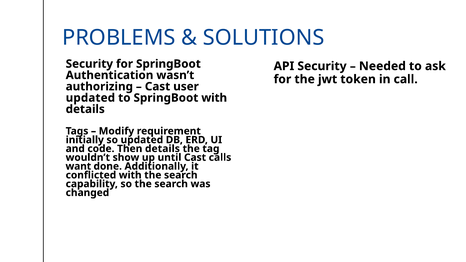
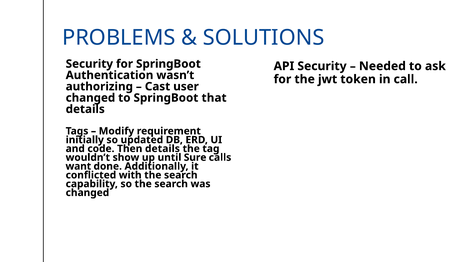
updated at (90, 98): updated -> changed
SpringBoot with: with -> that
until Cast: Cast -> Sure
